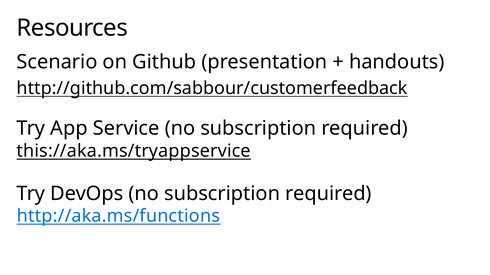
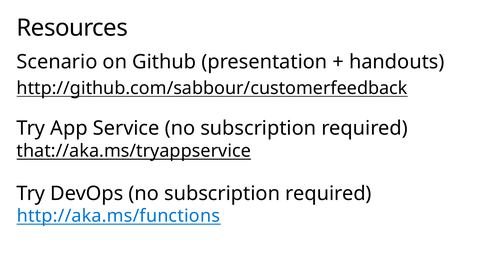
this://aka.ms/tryappservice: this://aka.ms/tryappservice -> that://aka.ms/tryappservice
